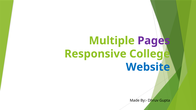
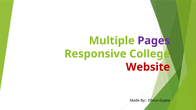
Website colour: blue -> red
